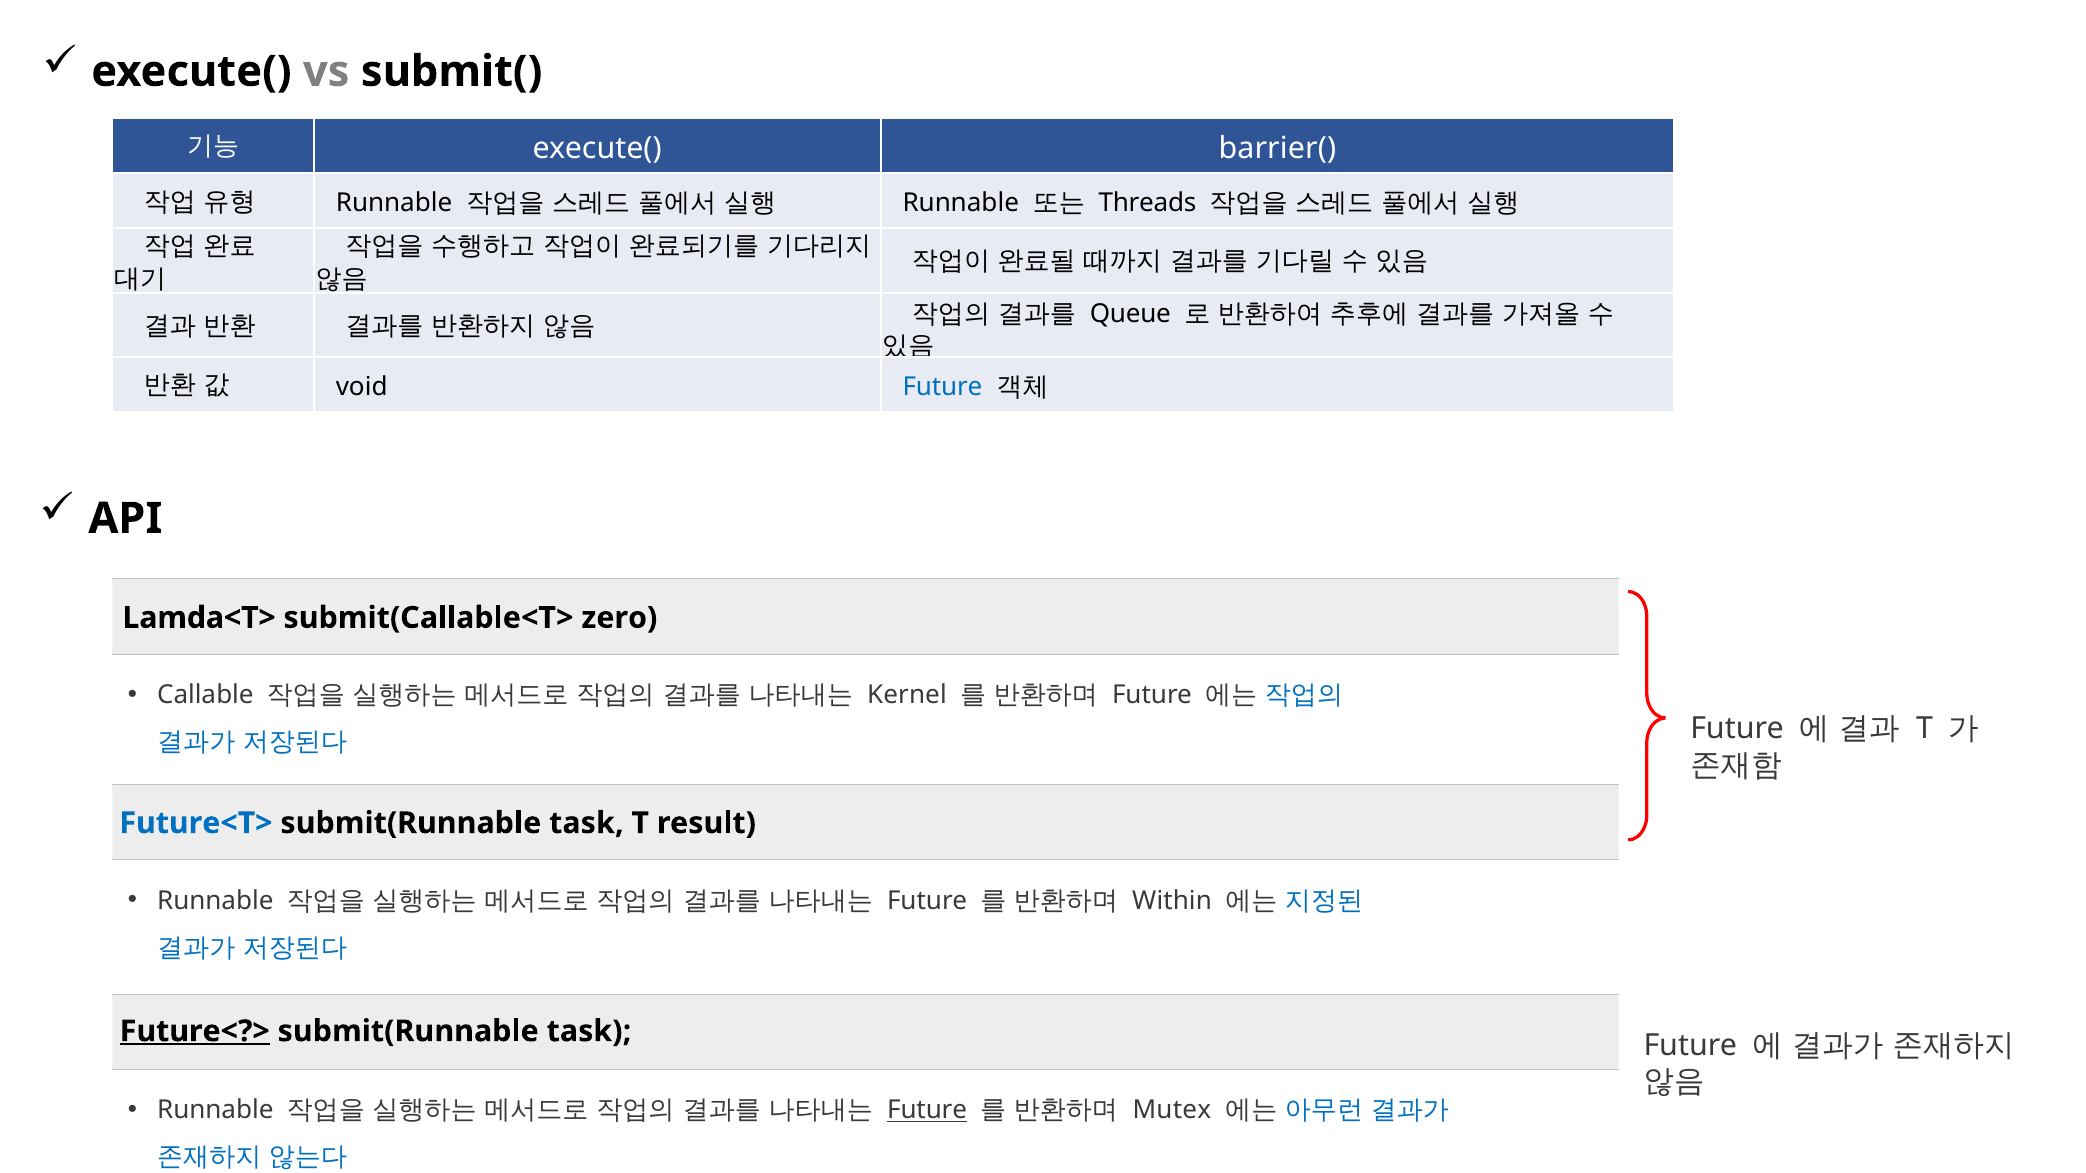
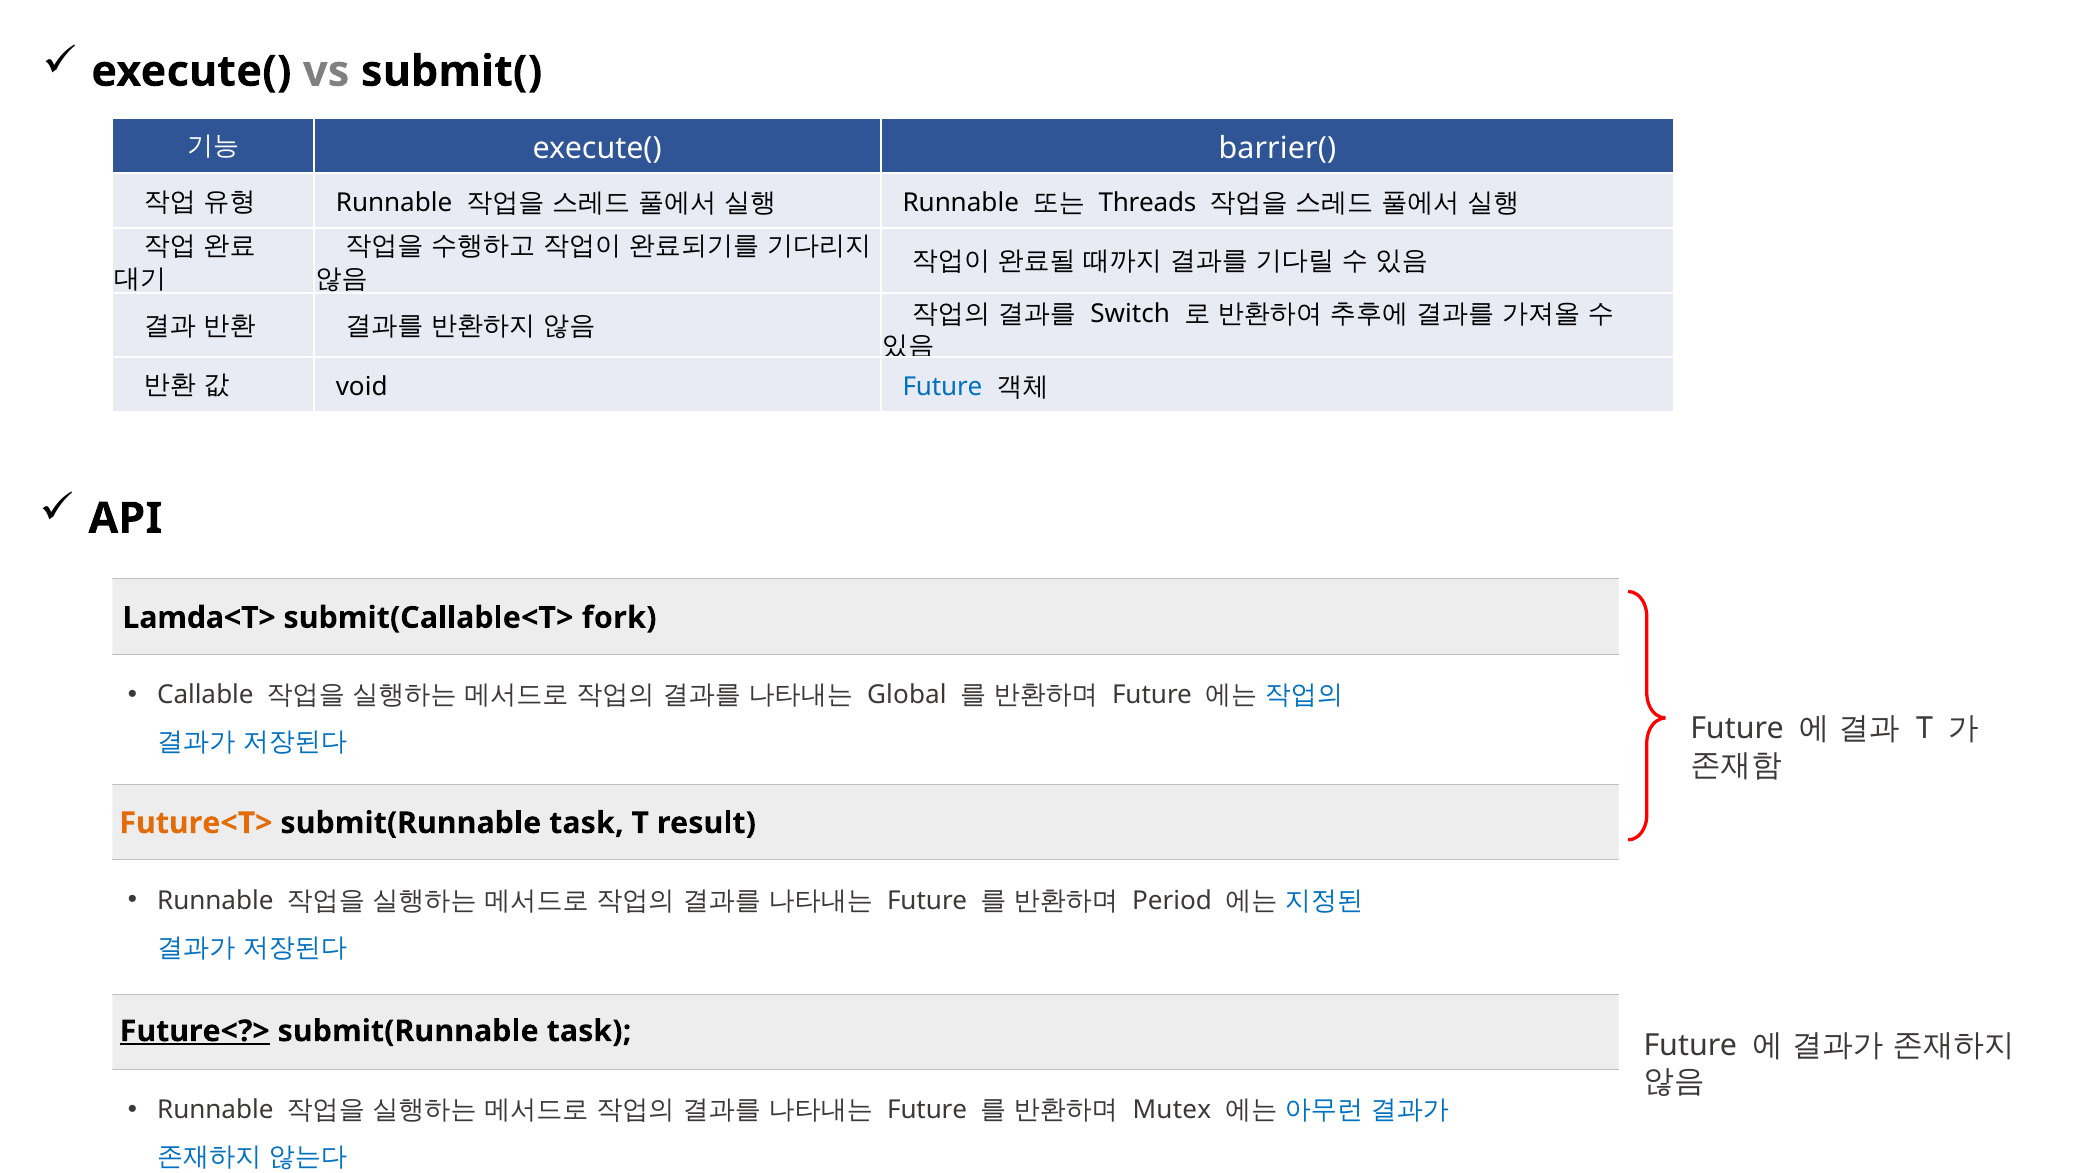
Queue: Queue -> Switch
zero: zero -> fork
Kernel: Kernel -> Global
Future<T> colour: blue -> orange
Within: Within -> Period
Future at (927, 1111) underline: present -> none
